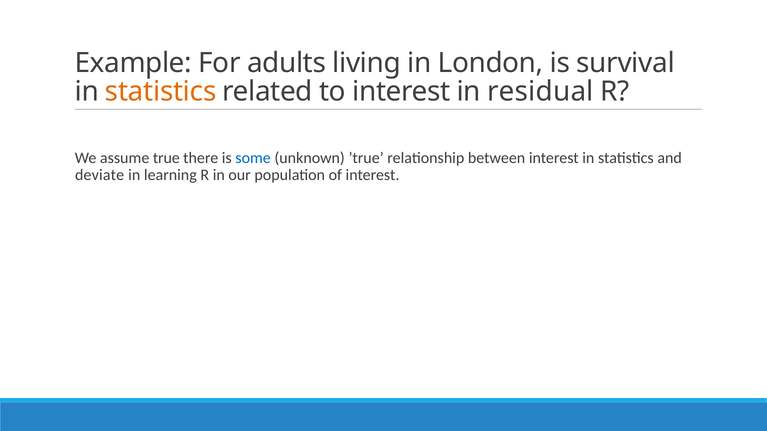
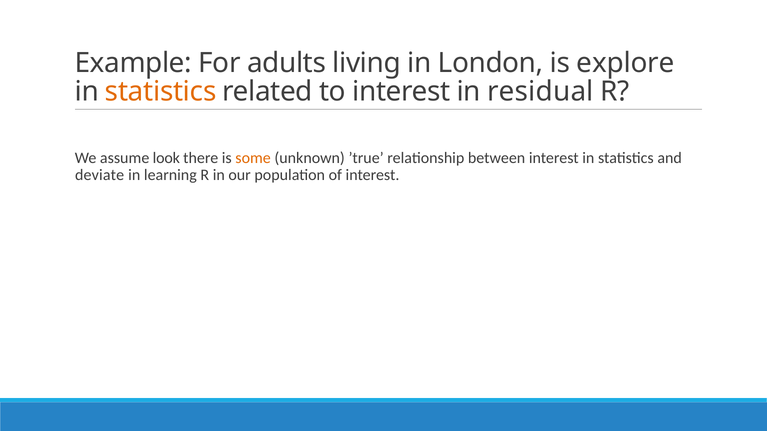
survival: survival -> explore
true: true -> look
some colour: blue -> orange
